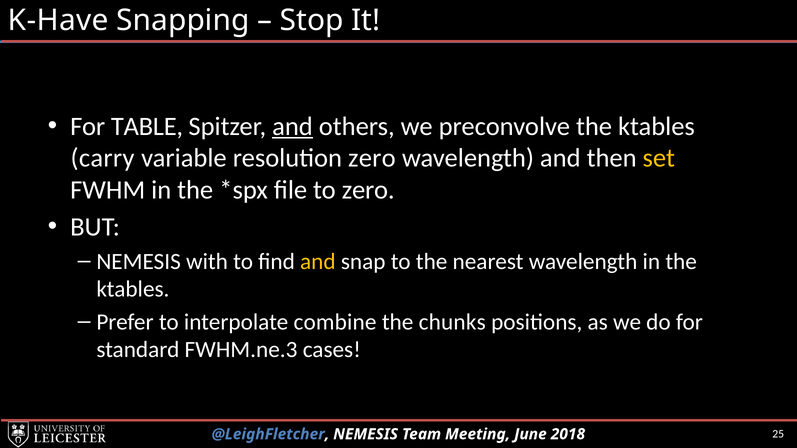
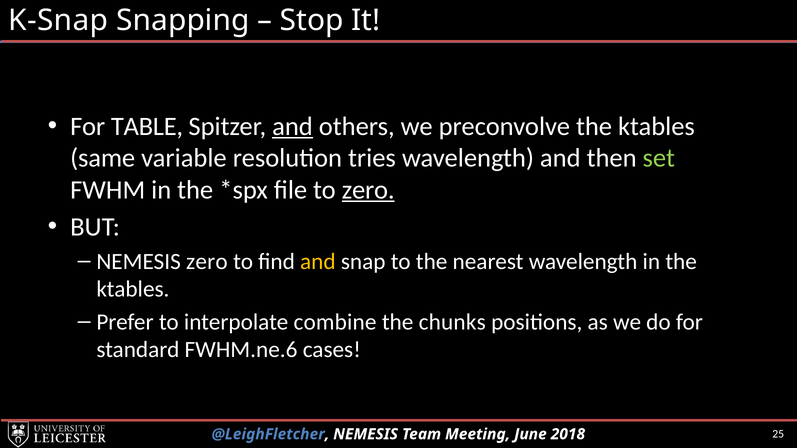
K-Have: K-Have -> K-Snap
carry: carry -> same
resolution zero: zero -> tries
set colour: yellow -> light green
zero at (368, 190) underline: none -> present
NEMESIS with: with -> zero
FWHM.ne.3: FWHM.ne.3 -> FWHM.ne.6
